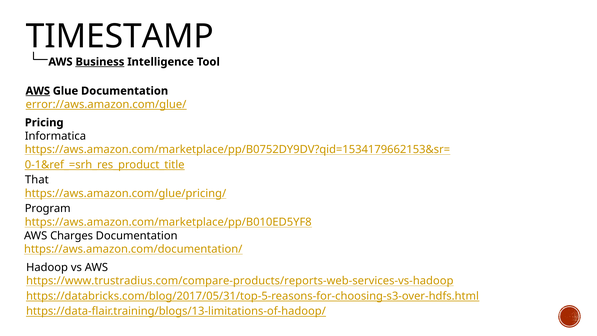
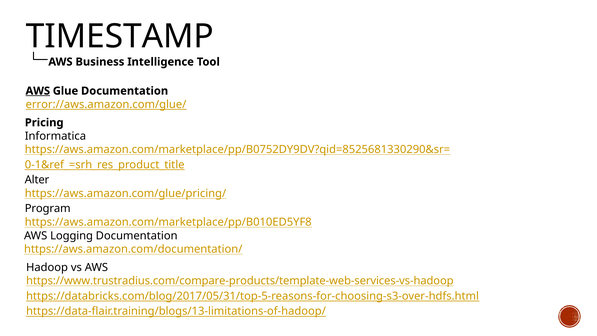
Business underline: present -> none
https://aws.amazon.com/marketplace/pp/B0752DY9DV?qid=1534179662153&sr=: https://aws.amazon.com/marketplace/pp/B0752DY9DV?qid=1534179662153&sr= -> https://aws.amazon.com/marketplace/pp/B0752DY9DV?qid=8525681330290&sr=
That: That -> Alter
Charges: Charges -> Logging
https://www.trustradius.com/compare-products/reports-web-services-vs-hadoop: https://www.trustradius.com/compare-products/reports-web-services-vs-hadoop -> https://www.trustradius.com/compare-products/template-web-services-vs-hadoop
